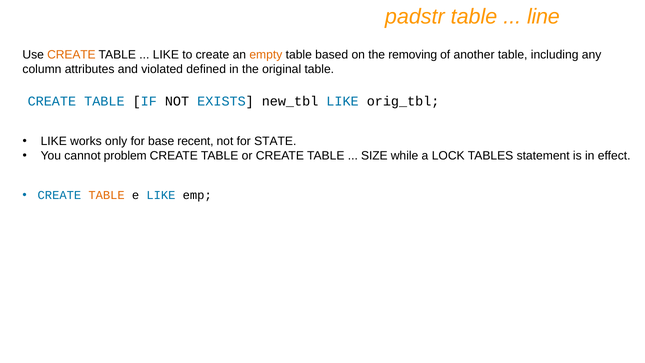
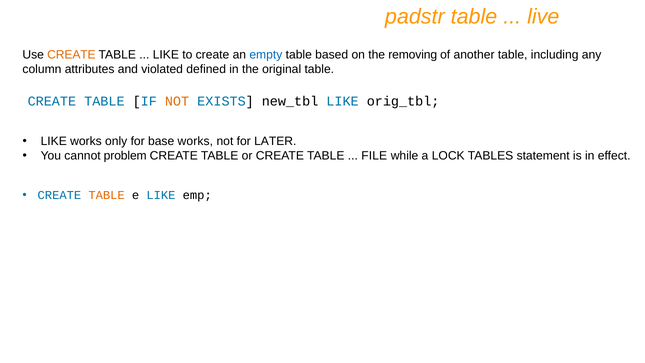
line: line -> live
empty colour: orange -> blue
NOT at (177, 101) colour: black -> orange
base recent: recent -> works
STATE: STATE -> LATER
SIZE: SIZE -> FILE
